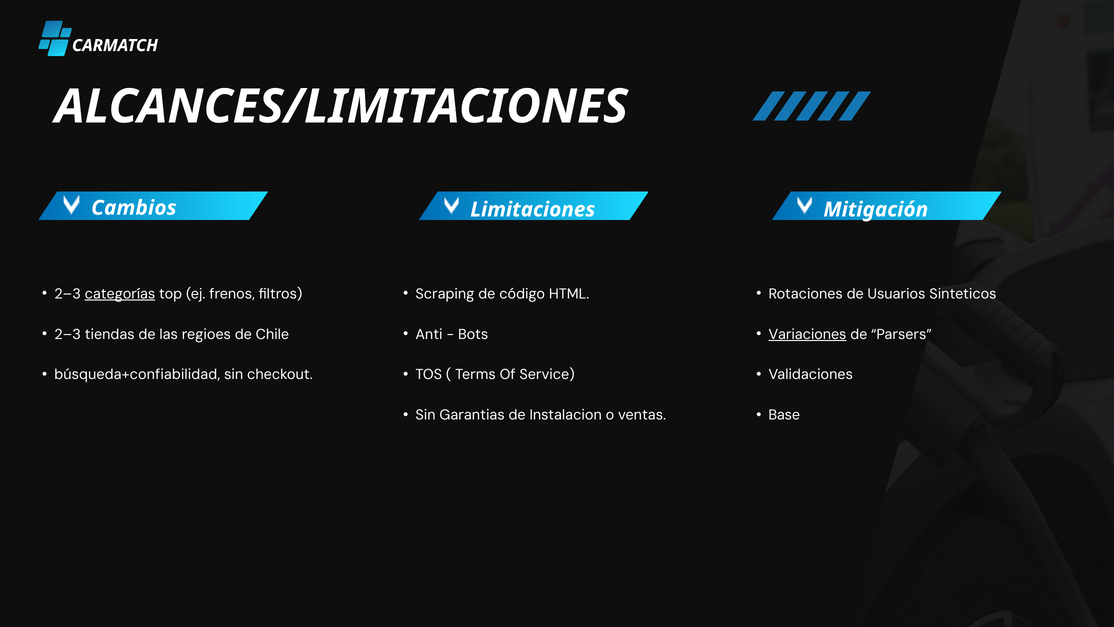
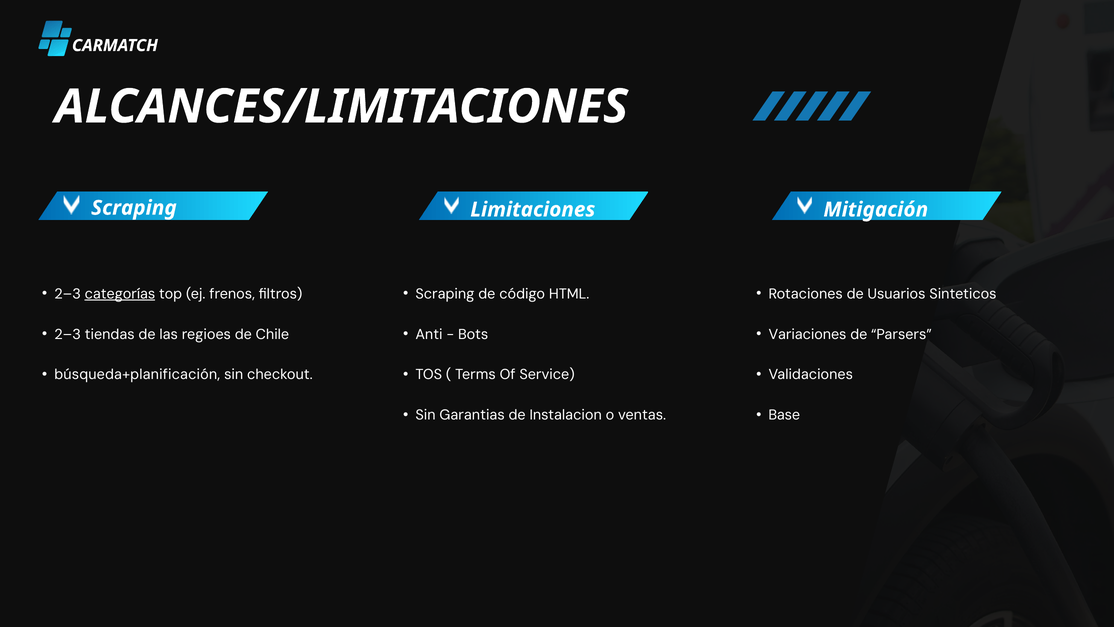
Cambios at (134, 208): Cambios -> Scraping
Variaciones underline: present -> none
búsqueda+confiabilidad: búsqueda+confiabilidad -> búsqueda+planificación
